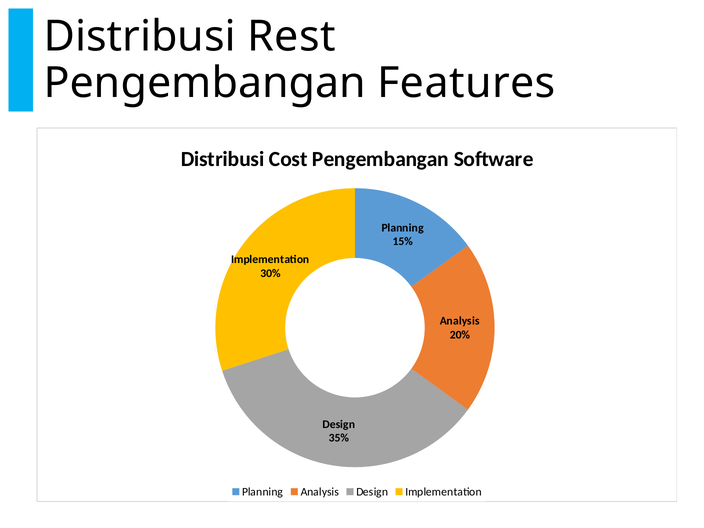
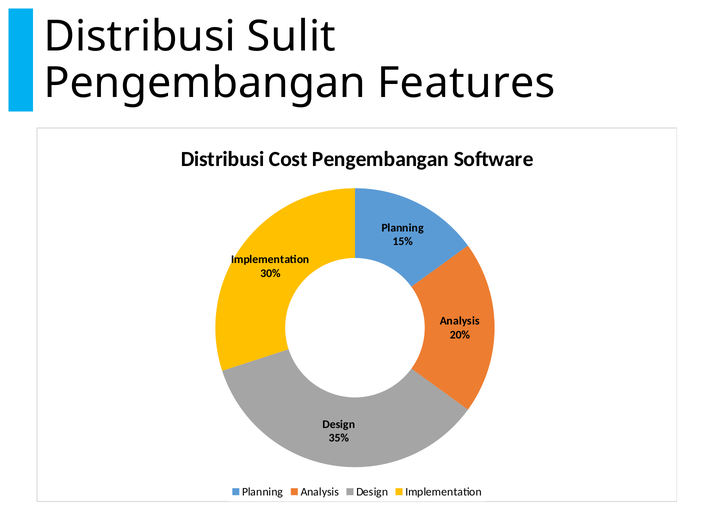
Rest: Rest -> Sulit
